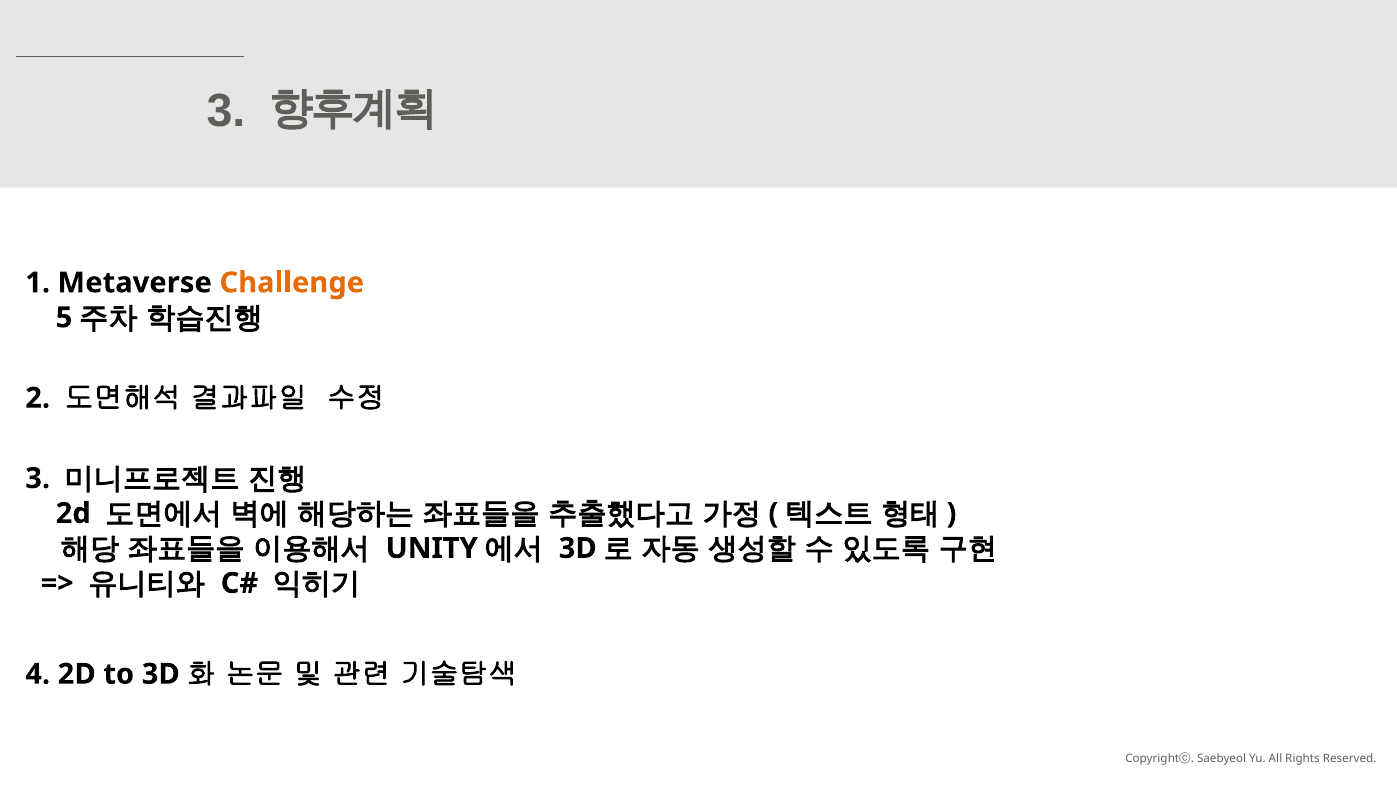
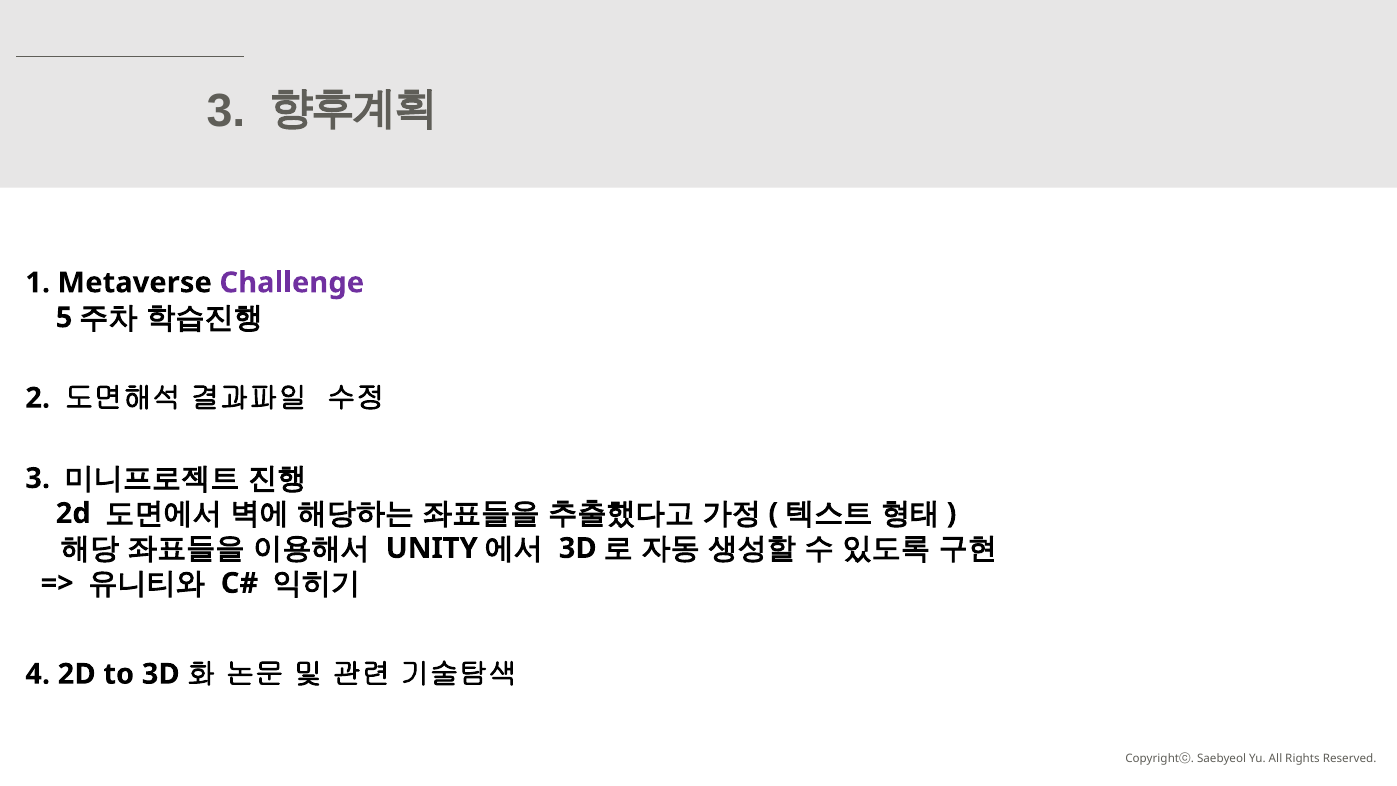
Challenge colour: orange -> purple
